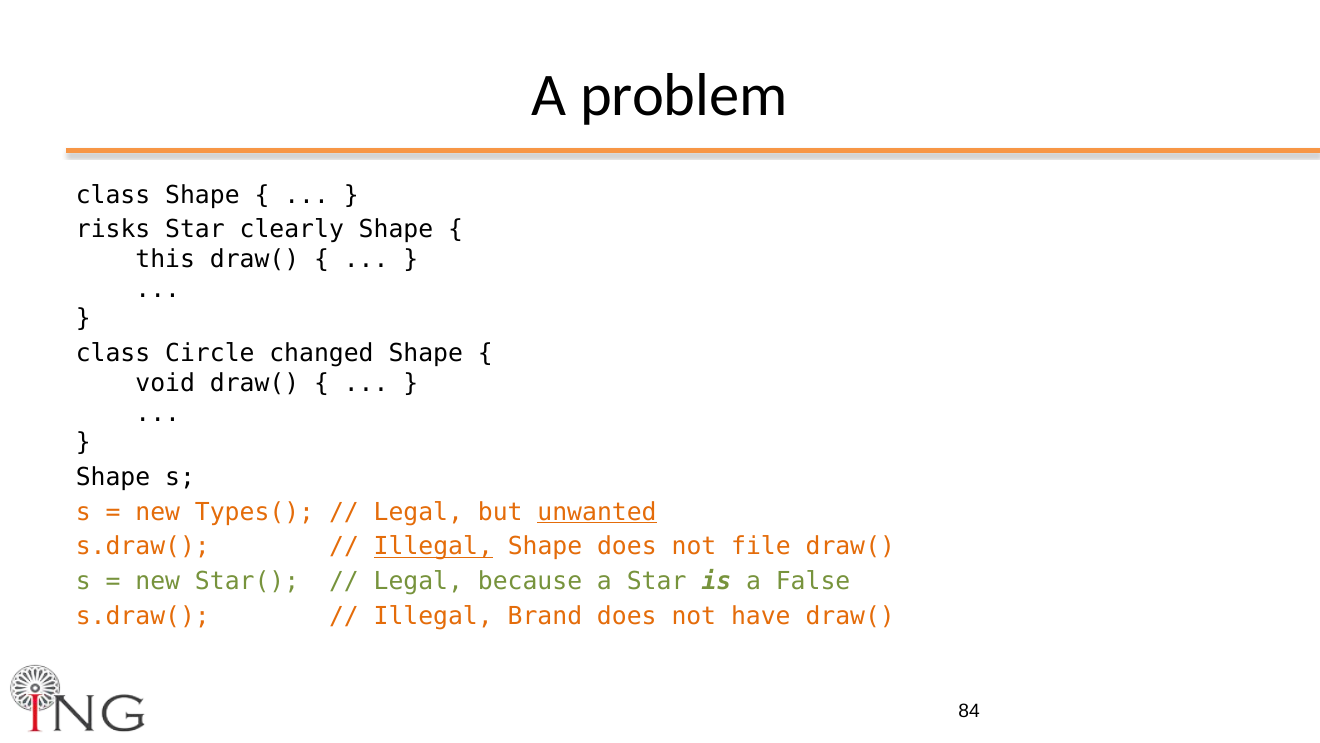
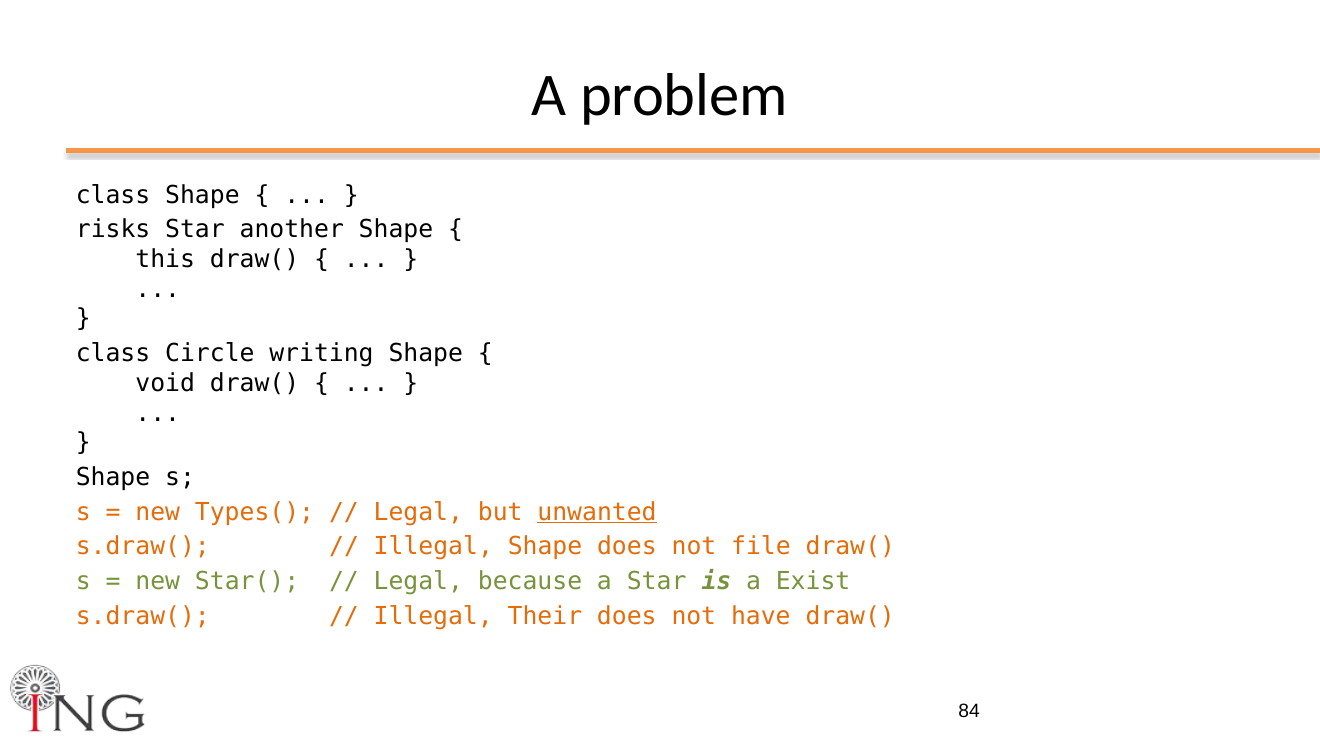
clearly: clearly -> another
changed: changed -> writing
Illegal at (433, 546) underline: present -> none
False: False -> Exist
Brand: Brand -> Their
